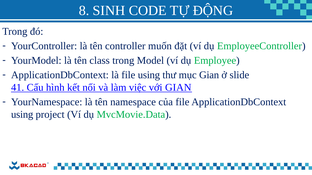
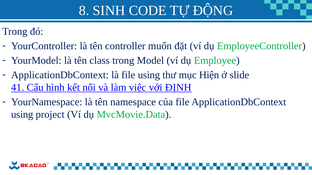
mục Gian: Gian -> Hiện
với GIAN: GIAN -> ĐỊNH
